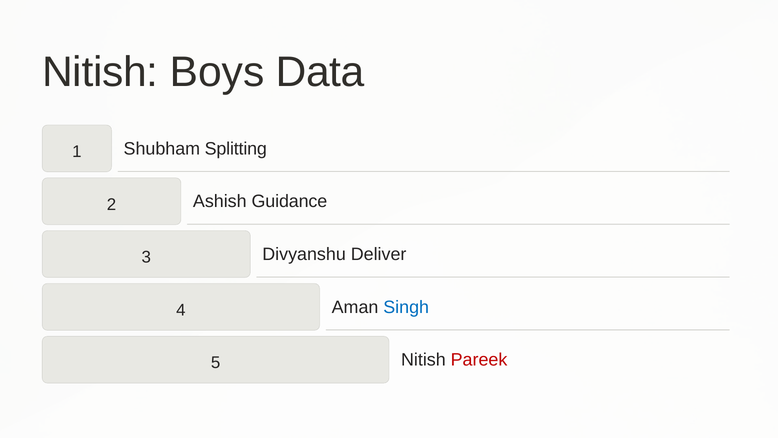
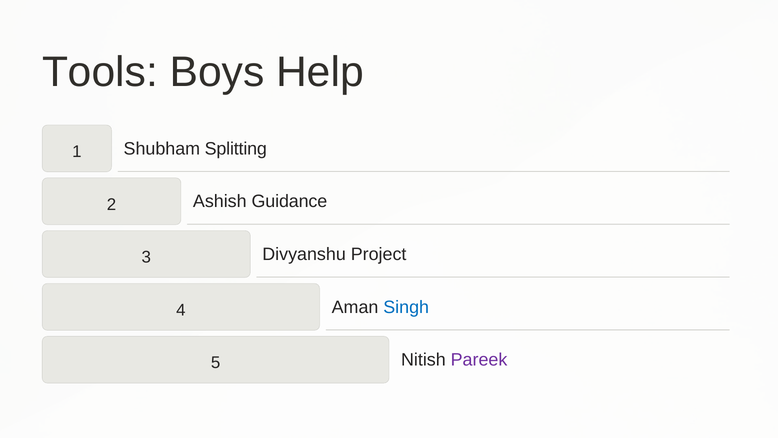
Nitish at (100, 72): Nitish -> Tools
Data: Data -> Help
Deliver: Deliver -> Project
Pareek colour: red -> purple
